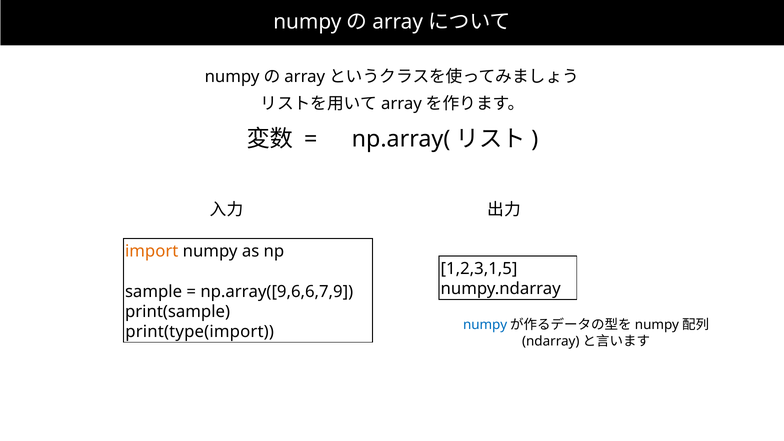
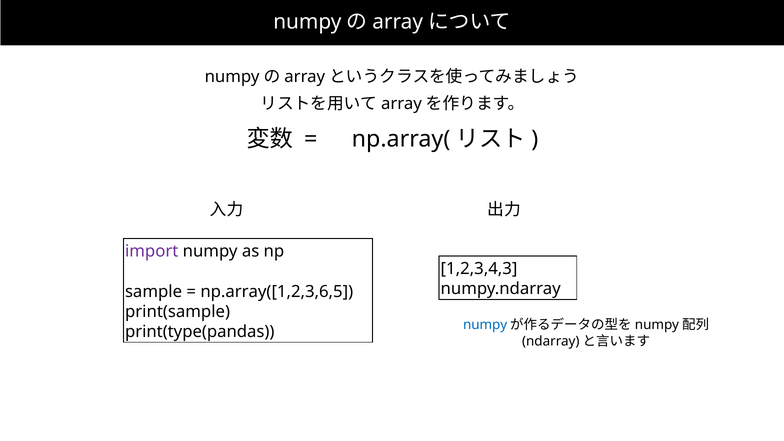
import colour: orange -> purple
1,2,3,1,5: 1,2,3,1,5 -> 1,2,3,4,3
np.array([9,6,6,7,9: np.array([9,6,6,7,9 -> np.array([1,2,3,6,5
print(type(import: print(type(import -> print(type(pandas
